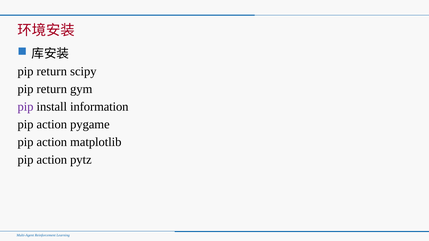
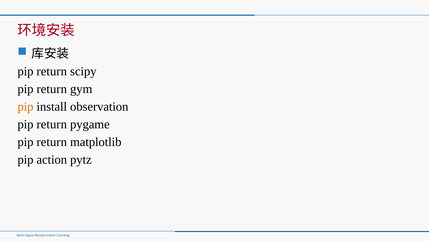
pip at (26, 107) colour: purple -> orange
information: information -> observation
action at (52, 125): action -> return
action at (52, 142): action -> return
